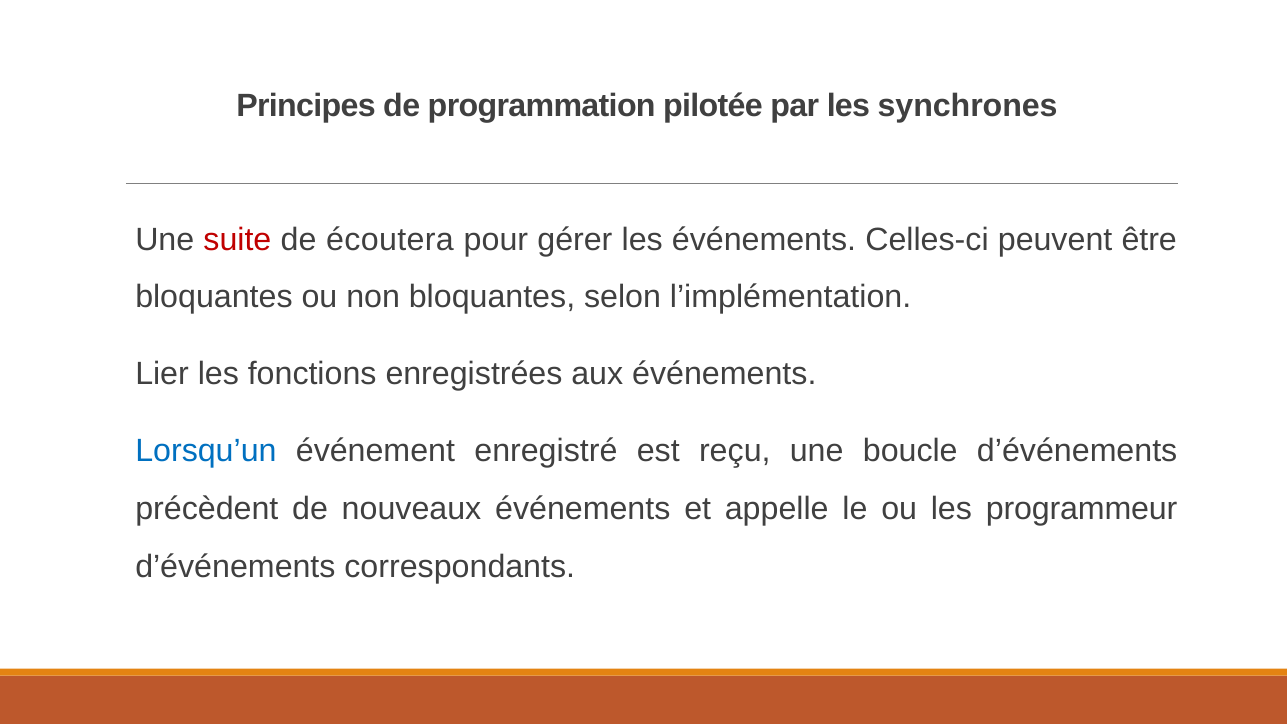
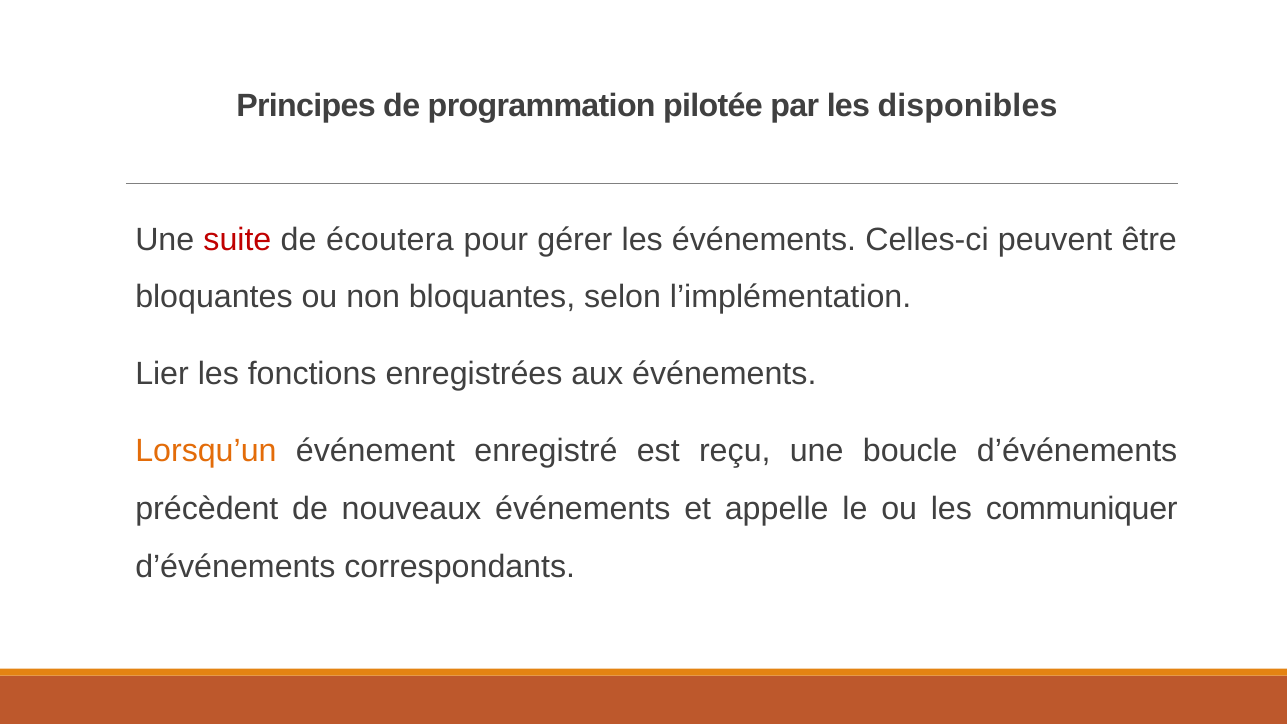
synchrones: synchrones -> disponibles
Lorsqu’un colour: blue -> orange
programmeur: programmeur -> communiquer
